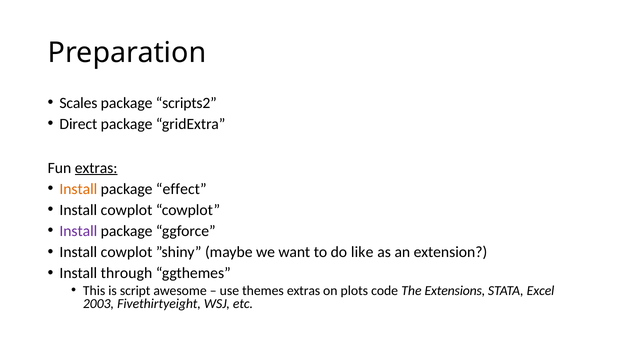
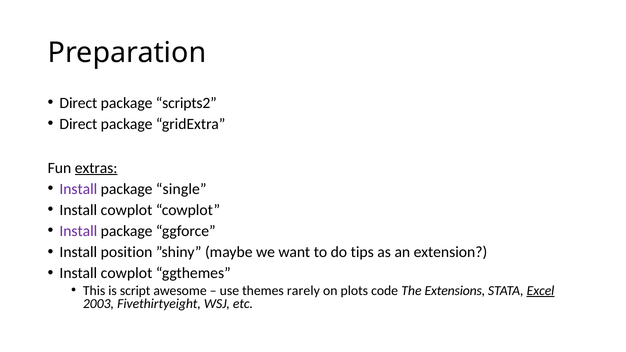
Scales at (78, 103): Scales -> Direct
Install at (78, 189) colour: orange -> purple
effect: effect -> single
cowplot at (127, 252): cowplot -> position
like: like -> tips
through at (127, 273): through -> cowplot
themes extras: extras -> rarely
Excel underline: none -> present
